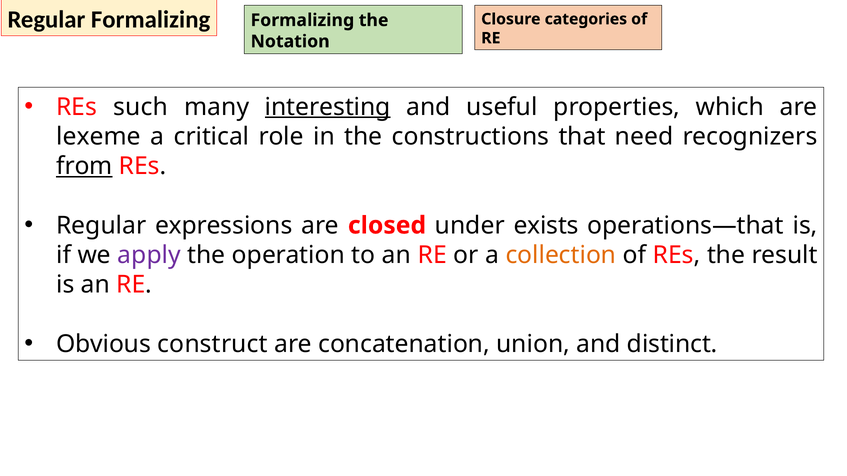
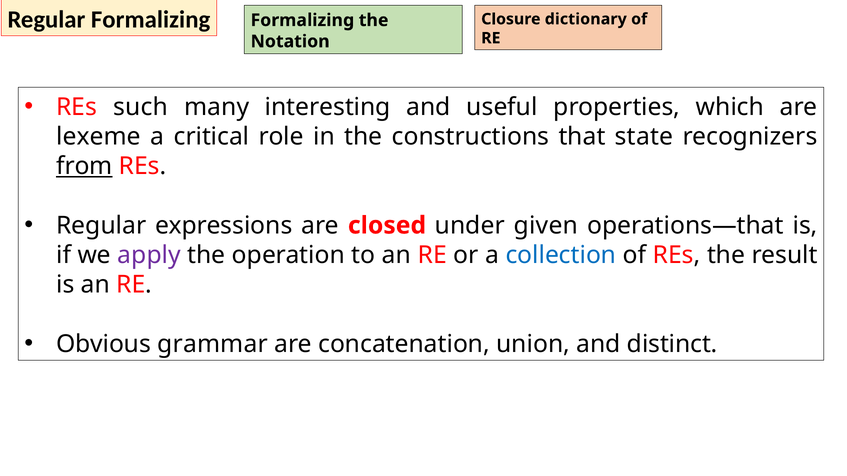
categories: categories -> dictionary
interesting underline: present -> none
need: need -> state
exists: exists -> given
collection colour: orange -> blue
construct: construct -> grammar
